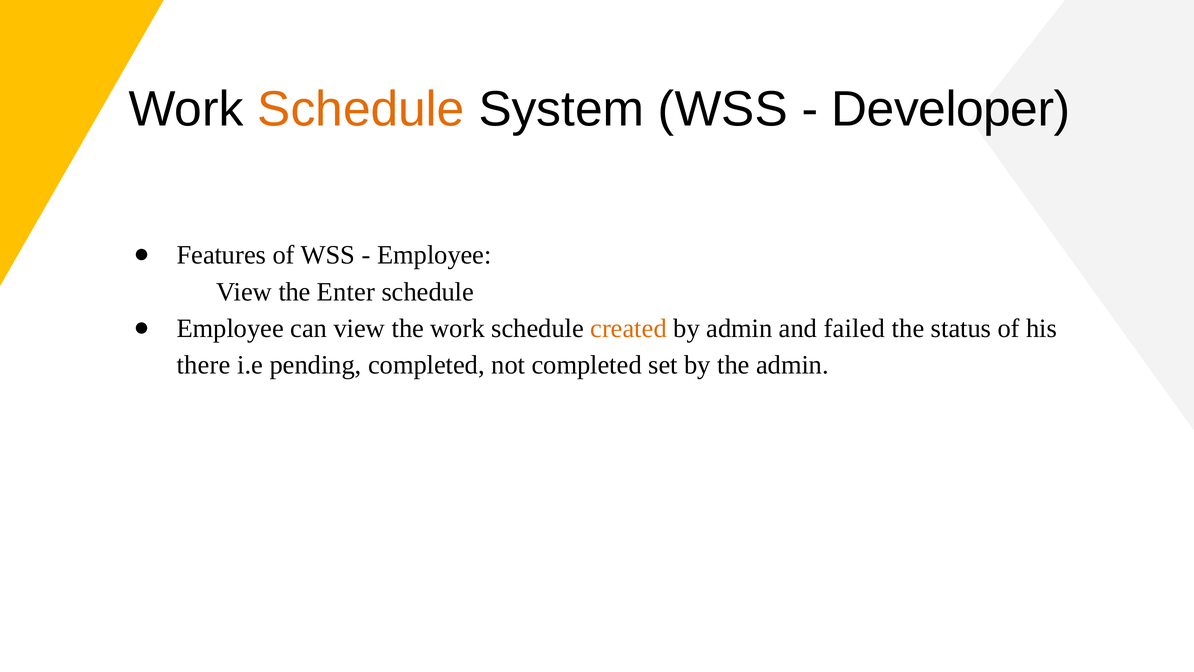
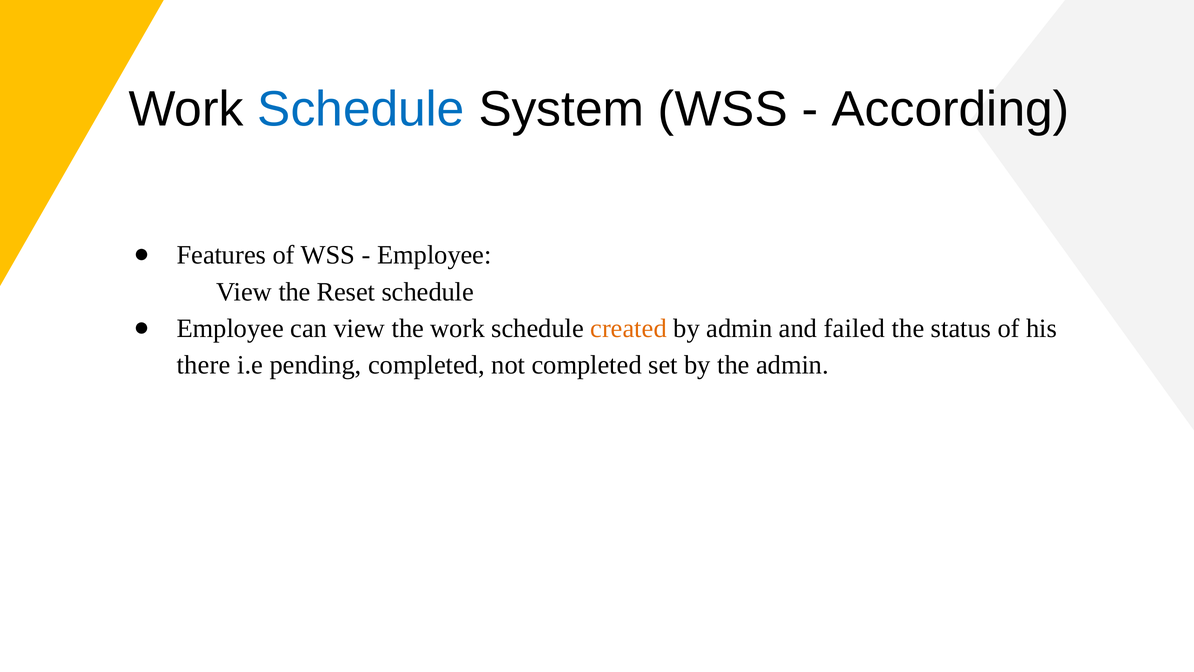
Schedule at (361, 109) colour: orange -> blue
Developer: Developer -> According
Enter: Enter -> Reset
